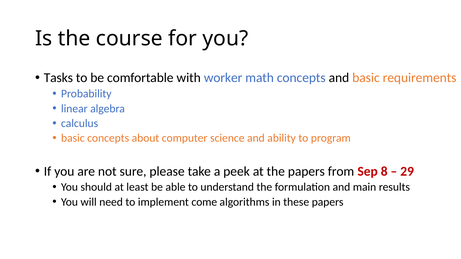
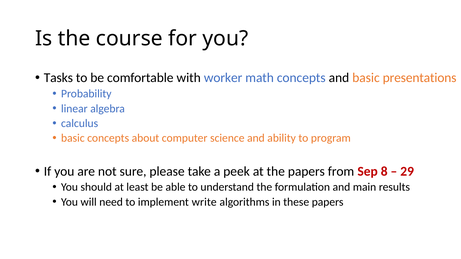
requirements: requirements -> presentations
come: come -> write
